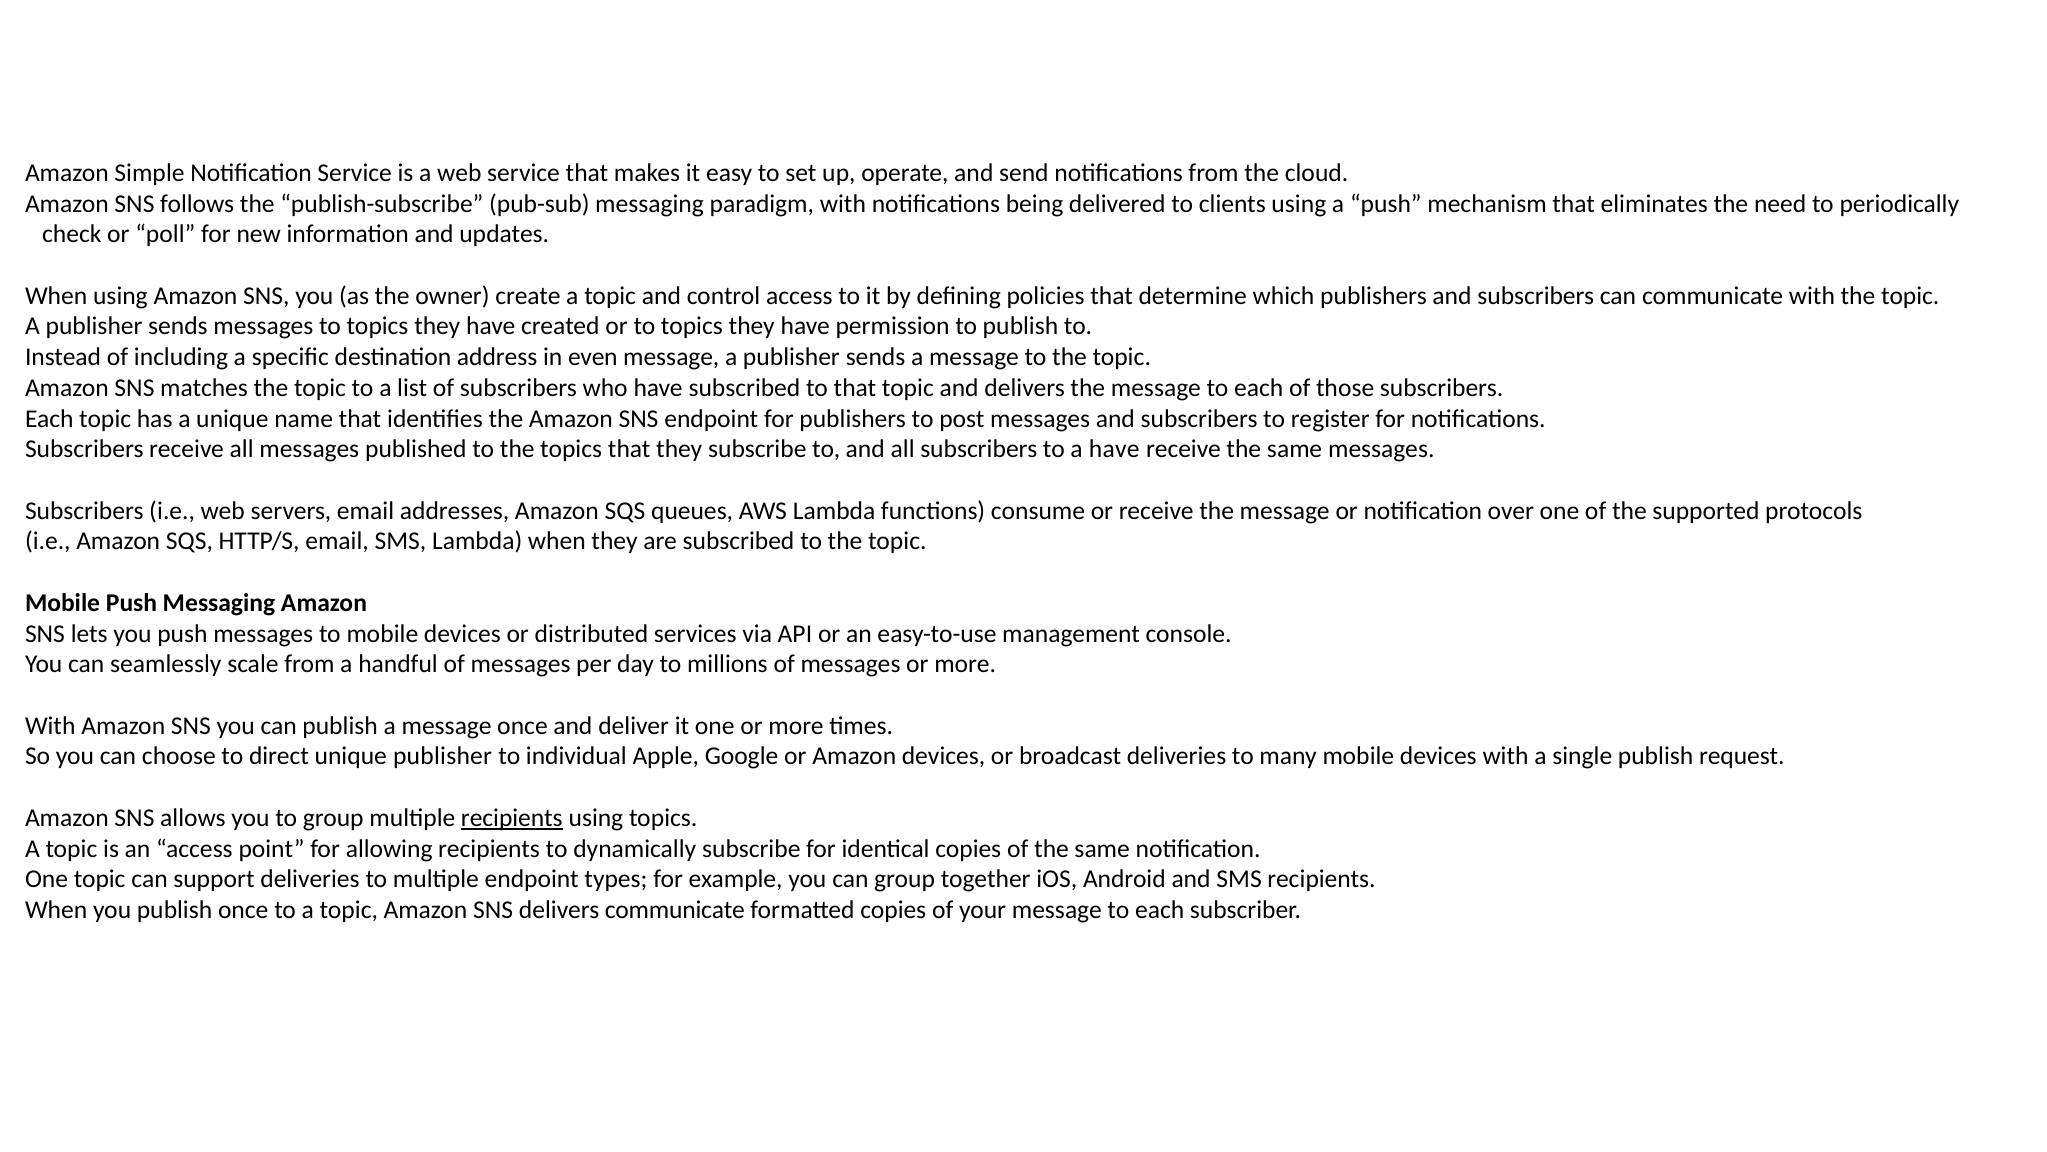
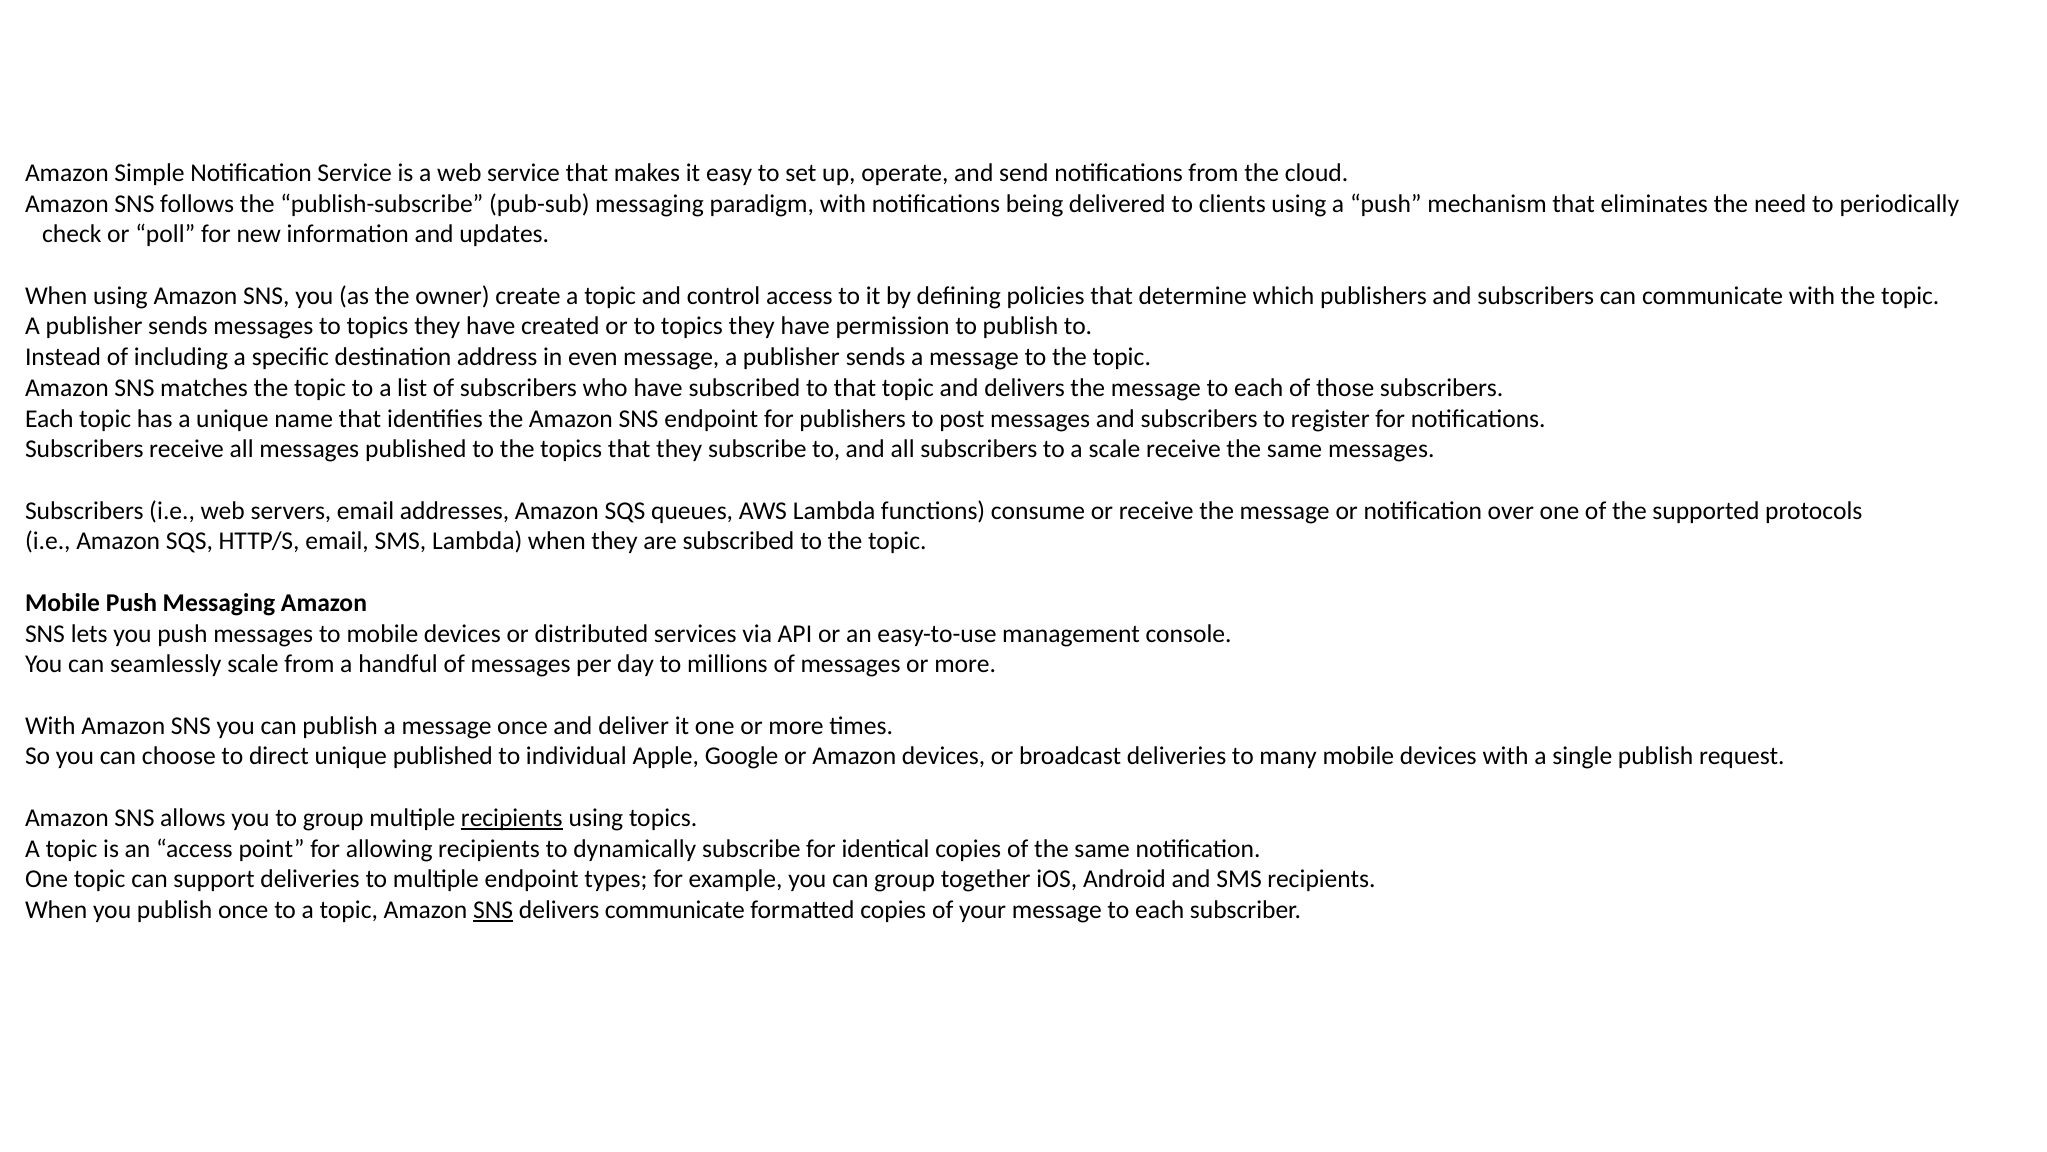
a have: have -> scale
unique publisher: publisher -> published
SNS at (493, 910) underline: none -> present
